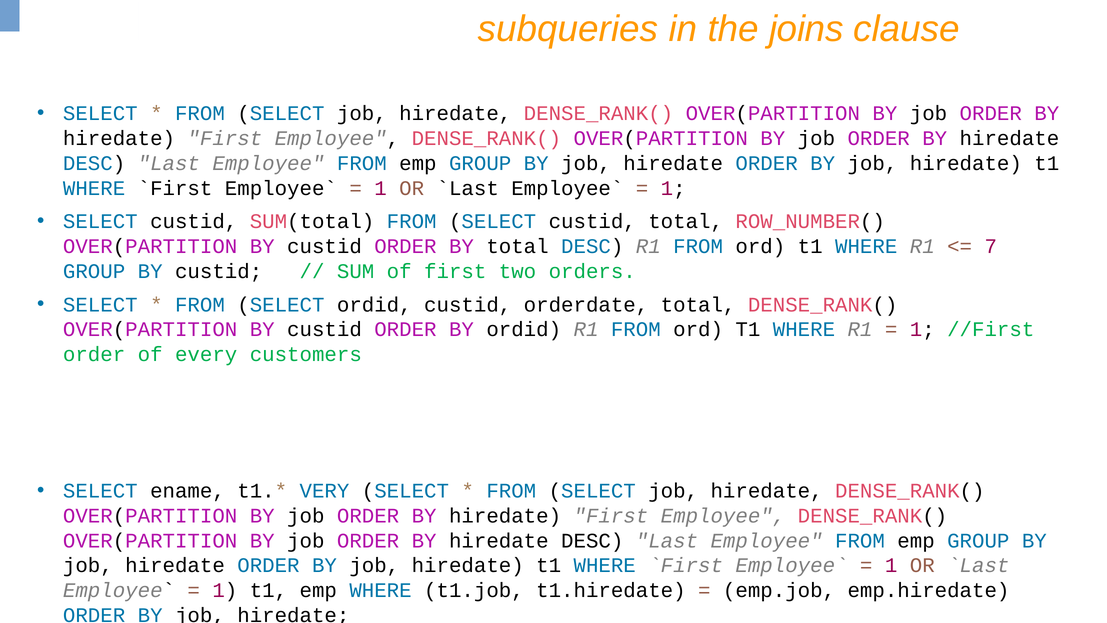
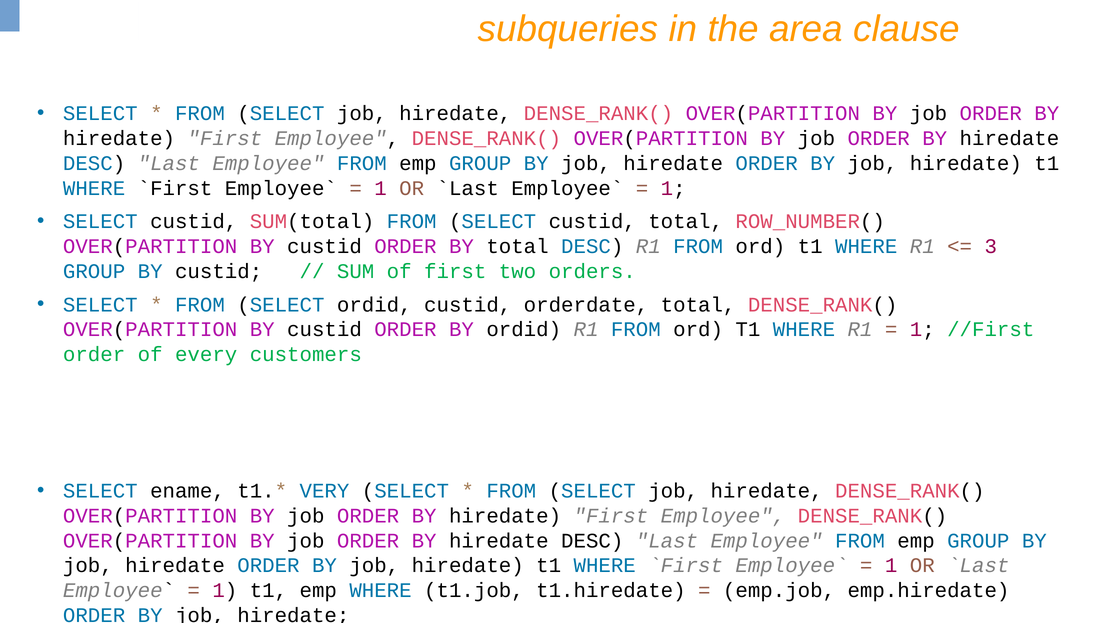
joins: joins -> area
7: 7 -> 3
